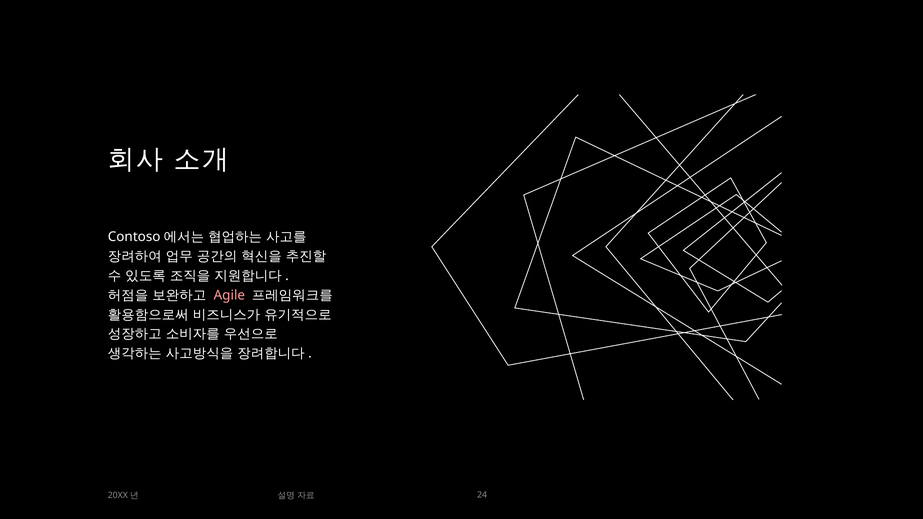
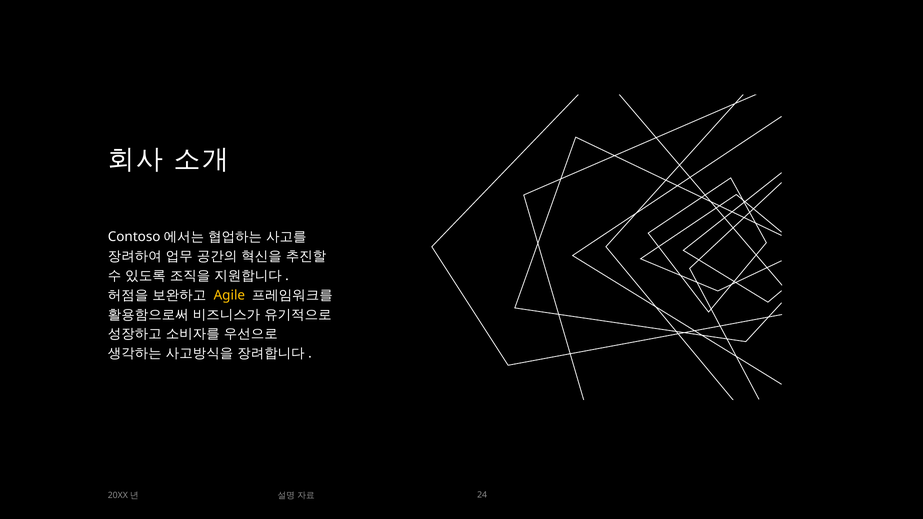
Agile colour: pink -> yellow
